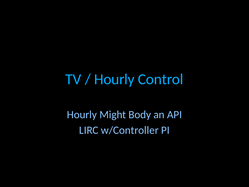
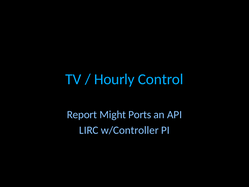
Hourly at (82, 114): Hourly -> Report
Body: Body -> Ports
